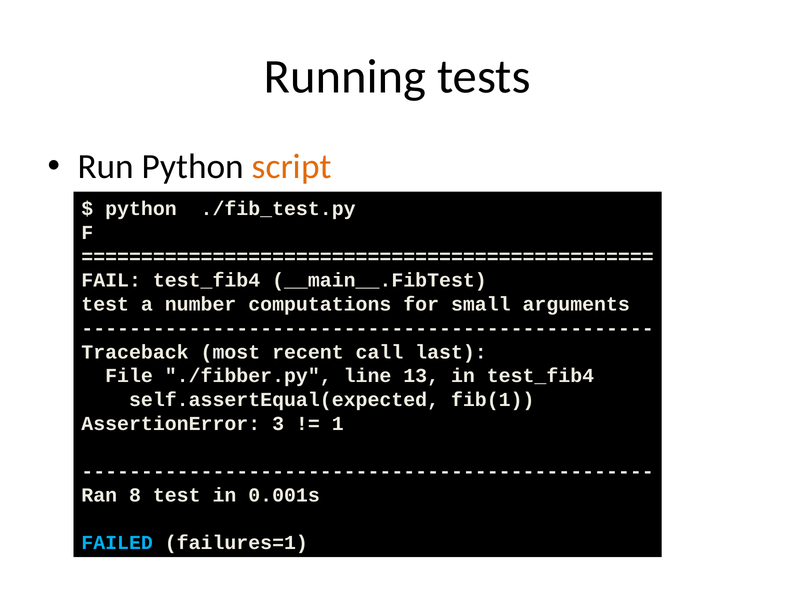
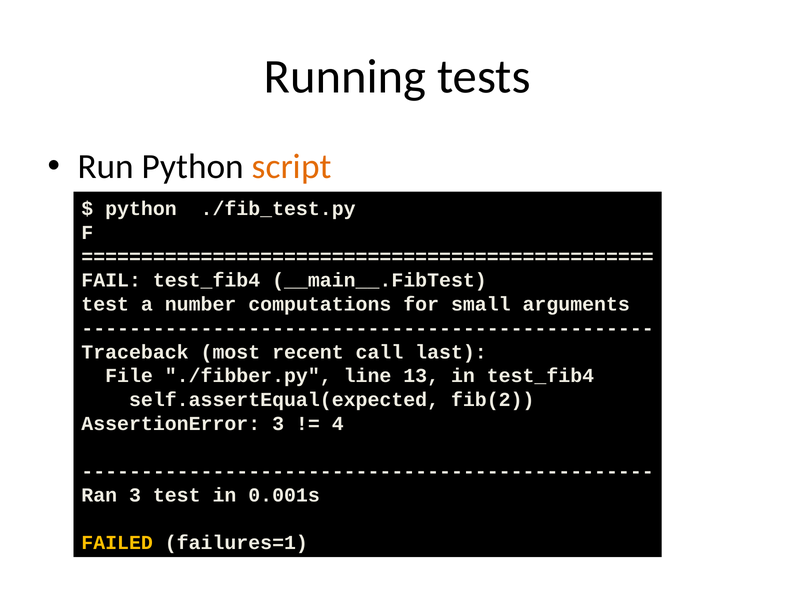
fib(1: fib(1 -> fib(2
1: 1 -> 4
Ran 8: 8 -> 3
FAILED colour: light blue -> yellow
